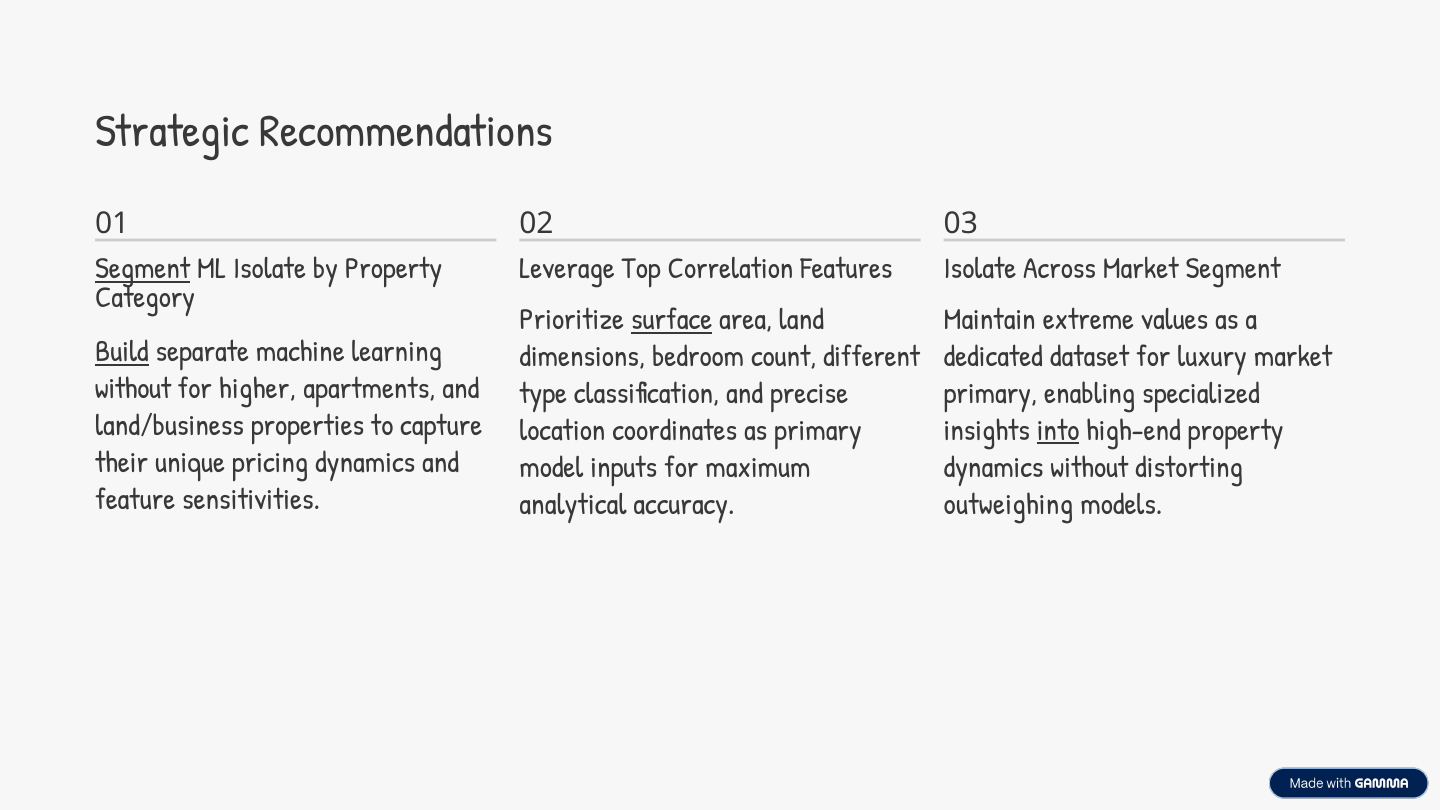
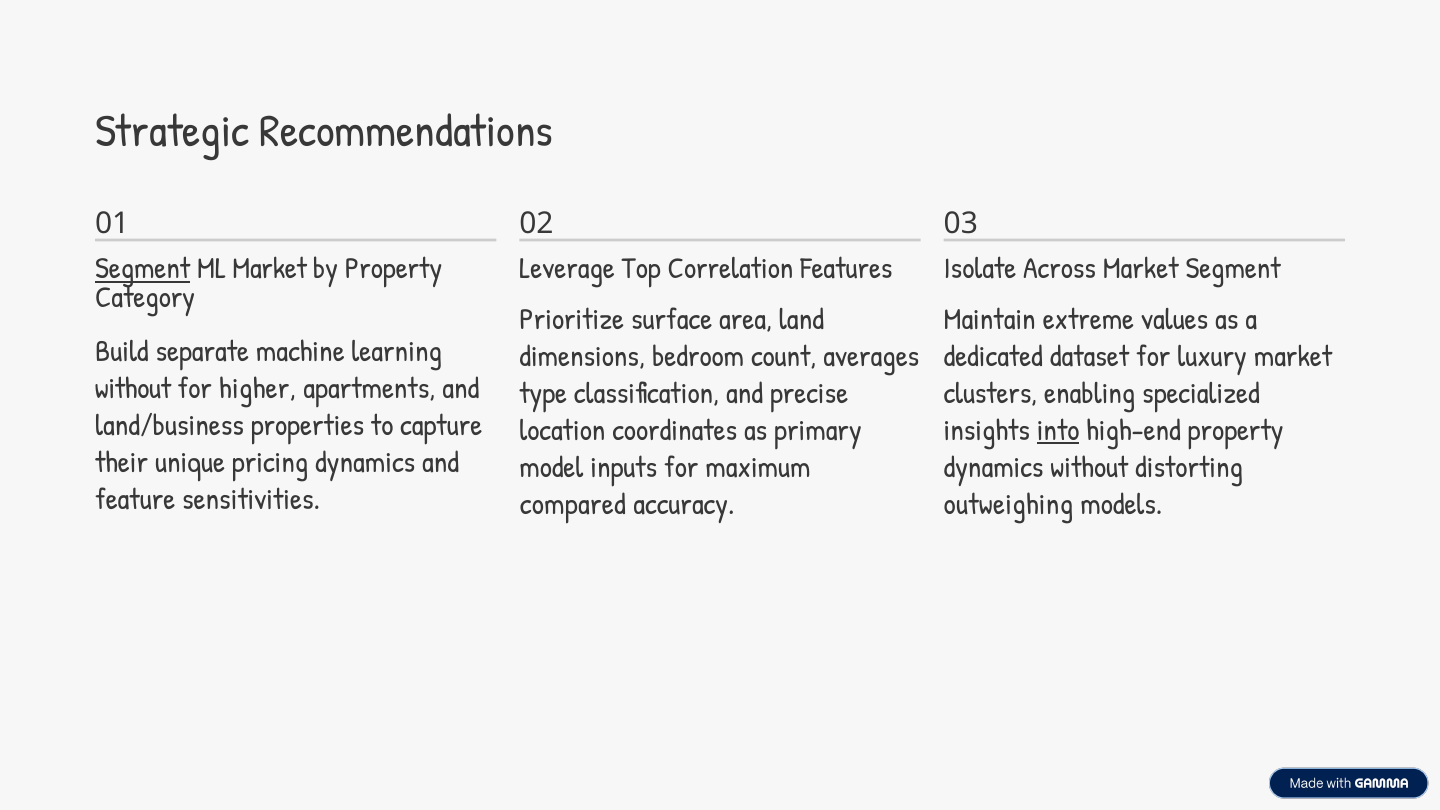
ML Isolate: Isolate -> Market
surface underline: present -> none
Build underline: present -> none
different: different -> averages
primary at (990, 394): primary -> clusters
analytical: analytical -> compared
